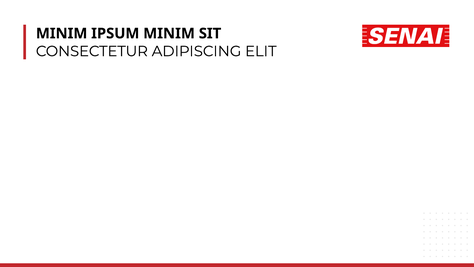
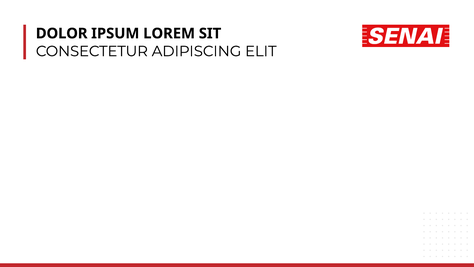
MINIM at (62, 33): MINIM -> DOLOR
IPSUM MINIM: MINIM -> LOREM
